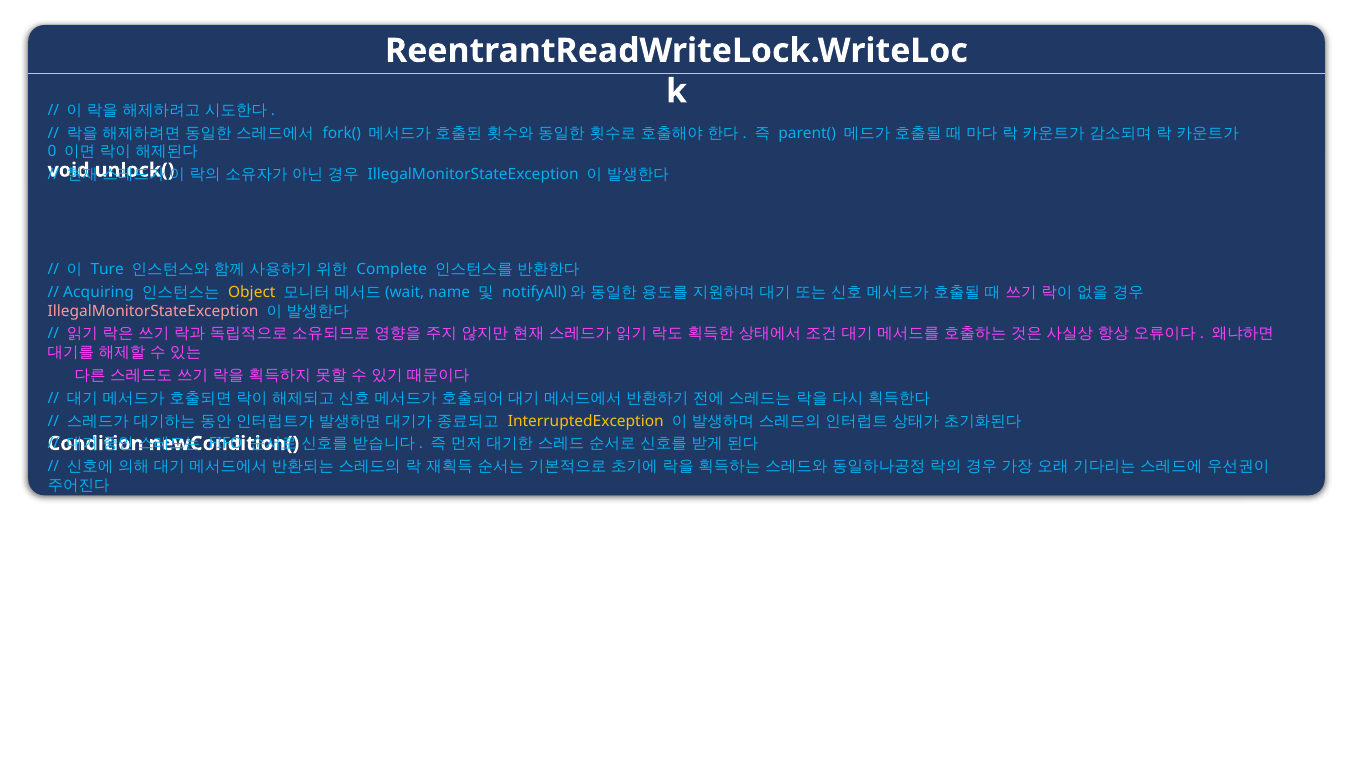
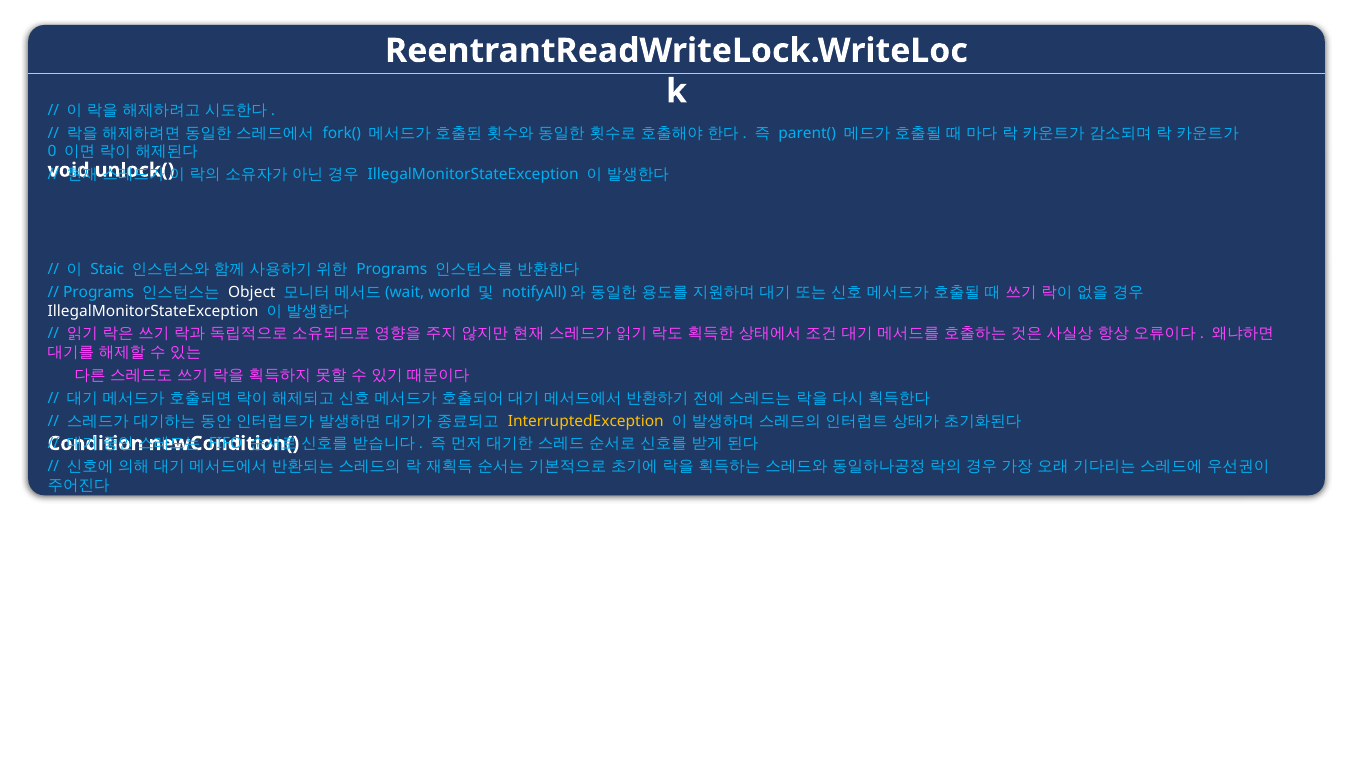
Ture: Ture -> Staic
Complete at (392, 270): Complete -> Programs
Acquiring at (99, 292): Acquiring -> Programs
Object colour: yellow -> white
name: name -> world
IllegalMonitorStateException at (153, 311) colour: pink -> white
